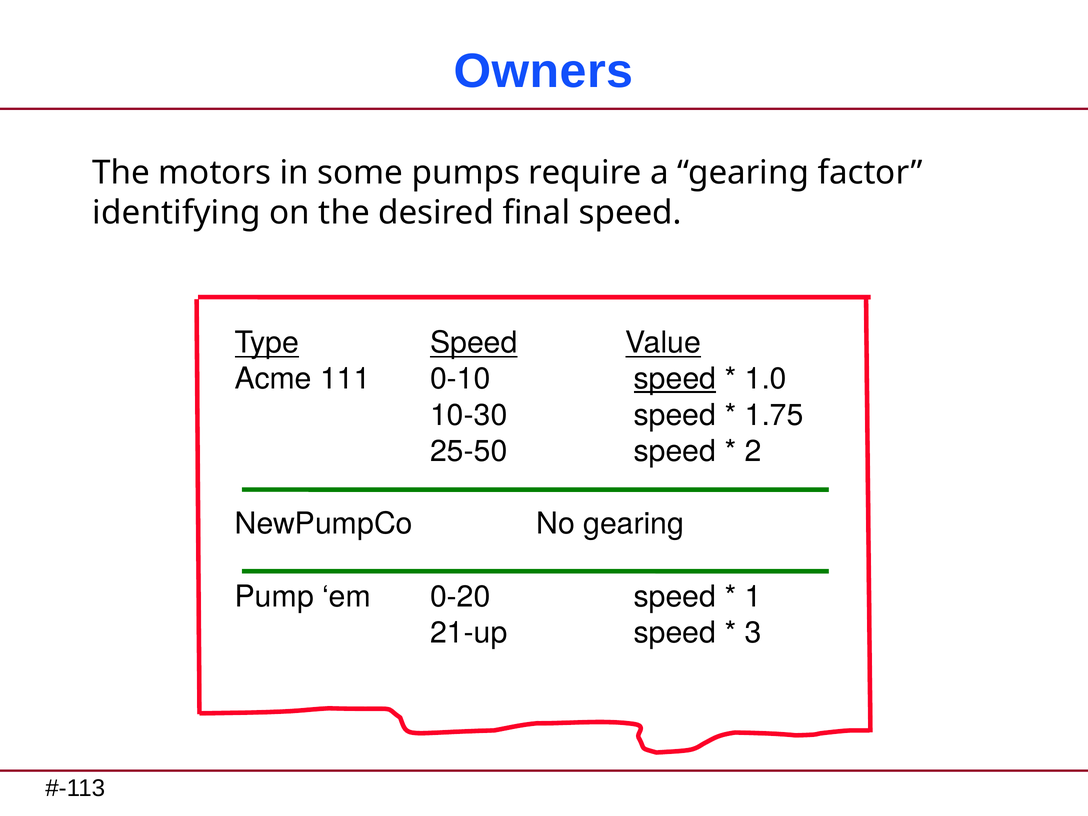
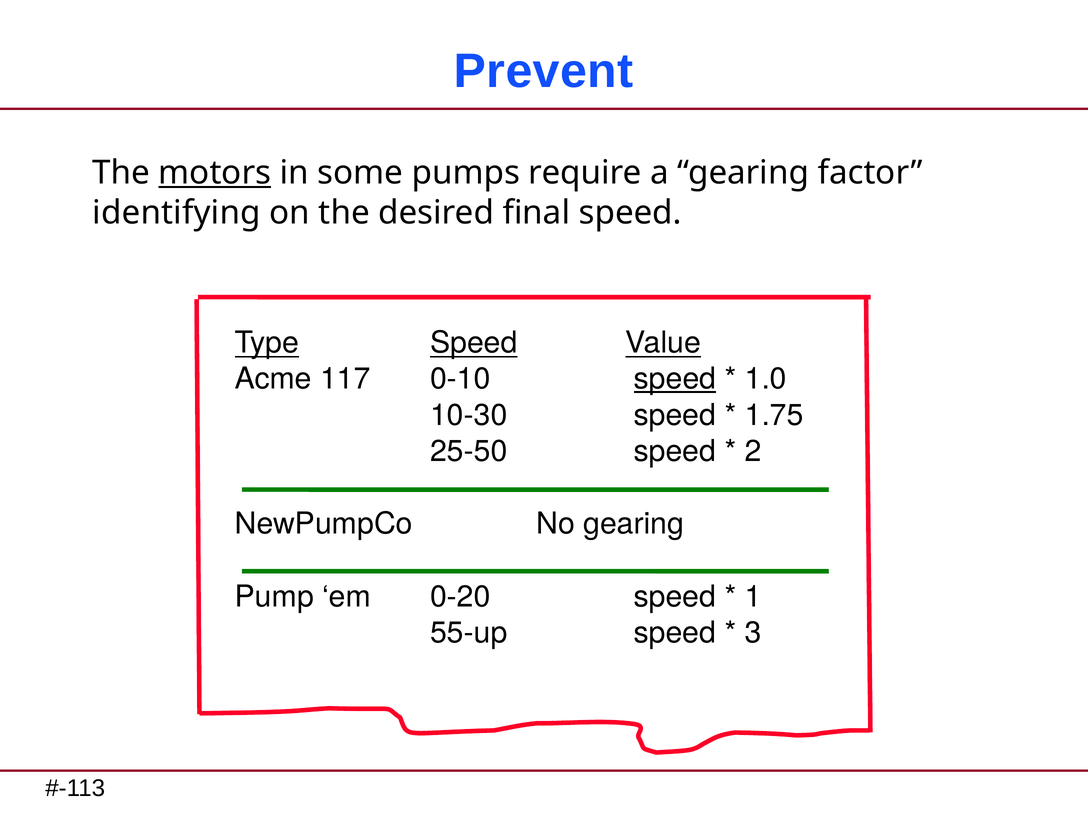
Owners: Owners -> Prevent
motors underline: none -> present
111: 111 -> 117
21-up: 21-up -> 55-up
